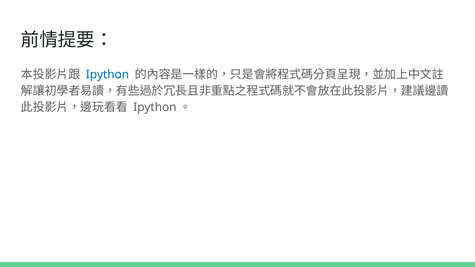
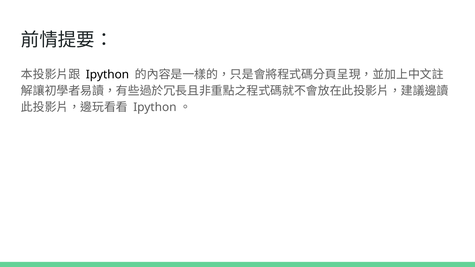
Ipython colour: blue -> black
